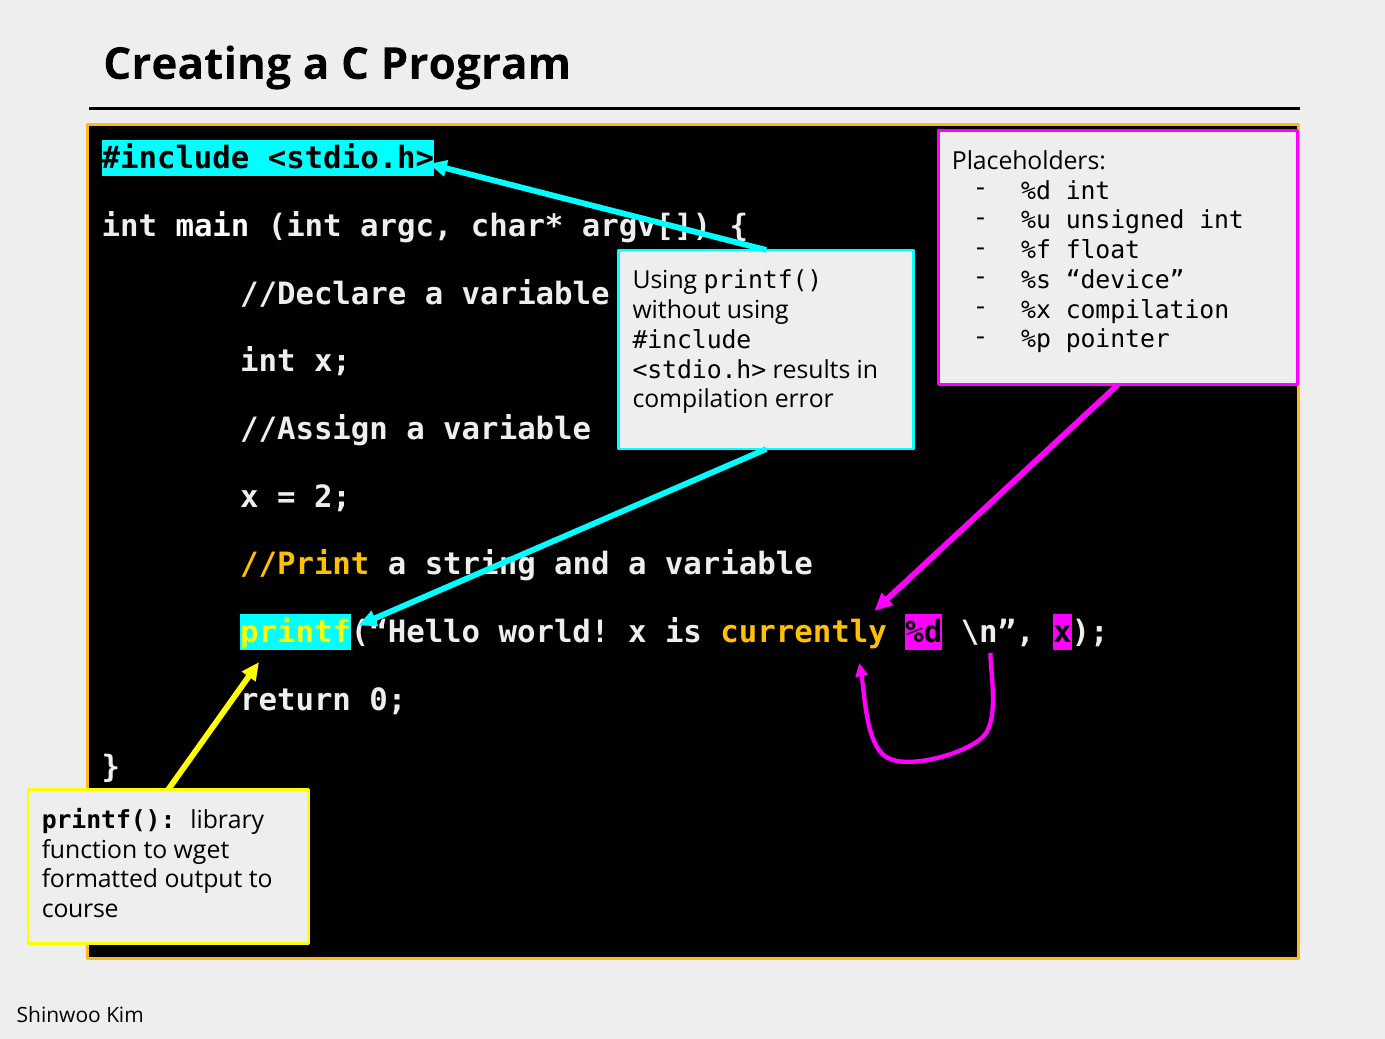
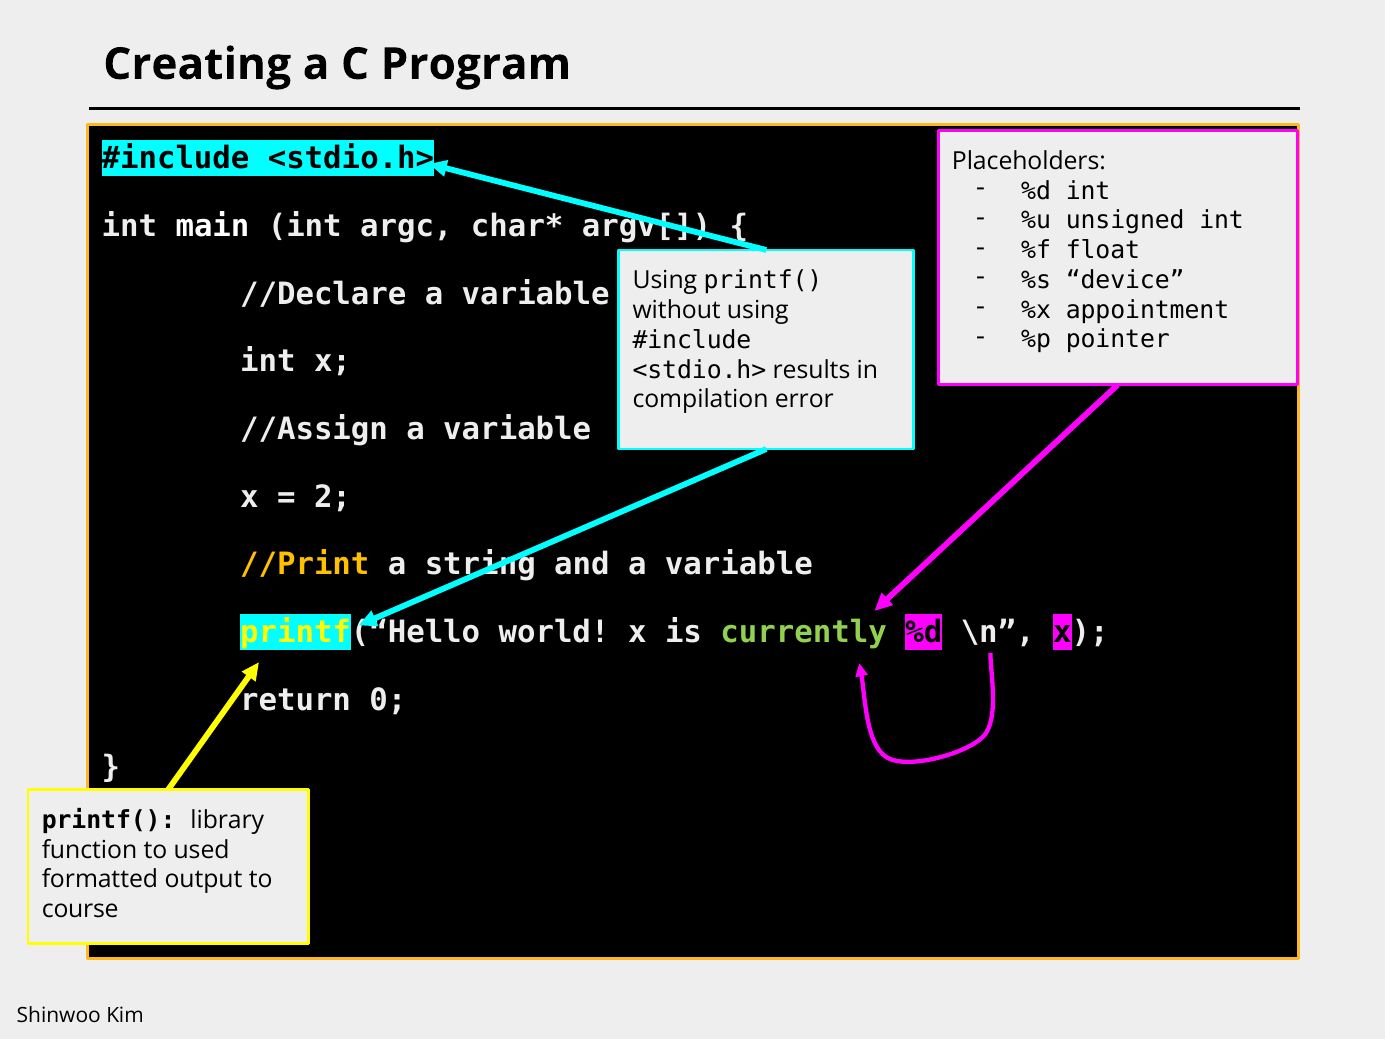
%x compilation: compilation -> appointment
currently colour: yellow -> light green
wget: wget -> used
